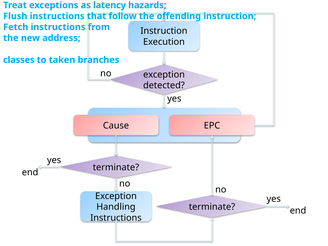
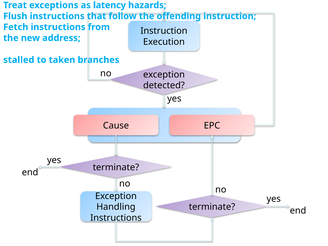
classes: classes -> stalled
